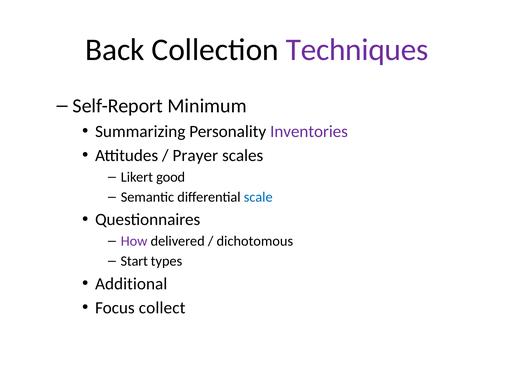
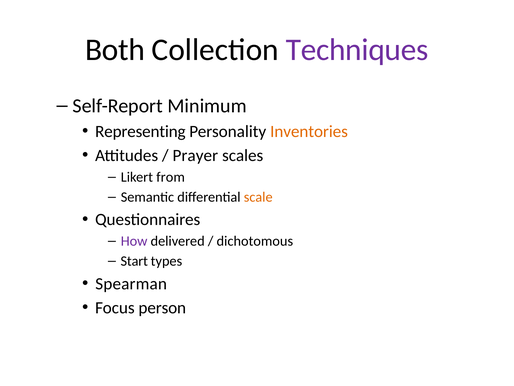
Back: Back -> Both
Summarizing: Summarizing -> Representing
Inventories colour: purple -> orange
good: good -> from
scale colour: blue -> orange
Additional: Additional -> Spearman
collect: collect -> person
